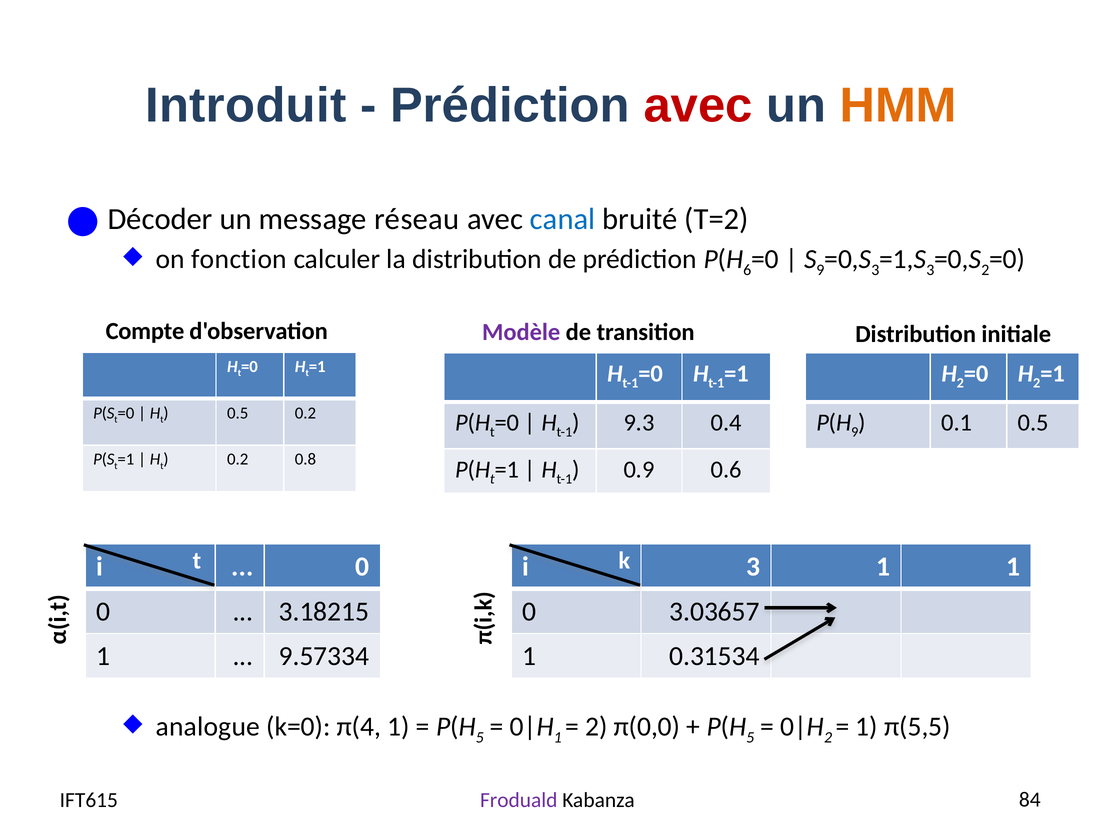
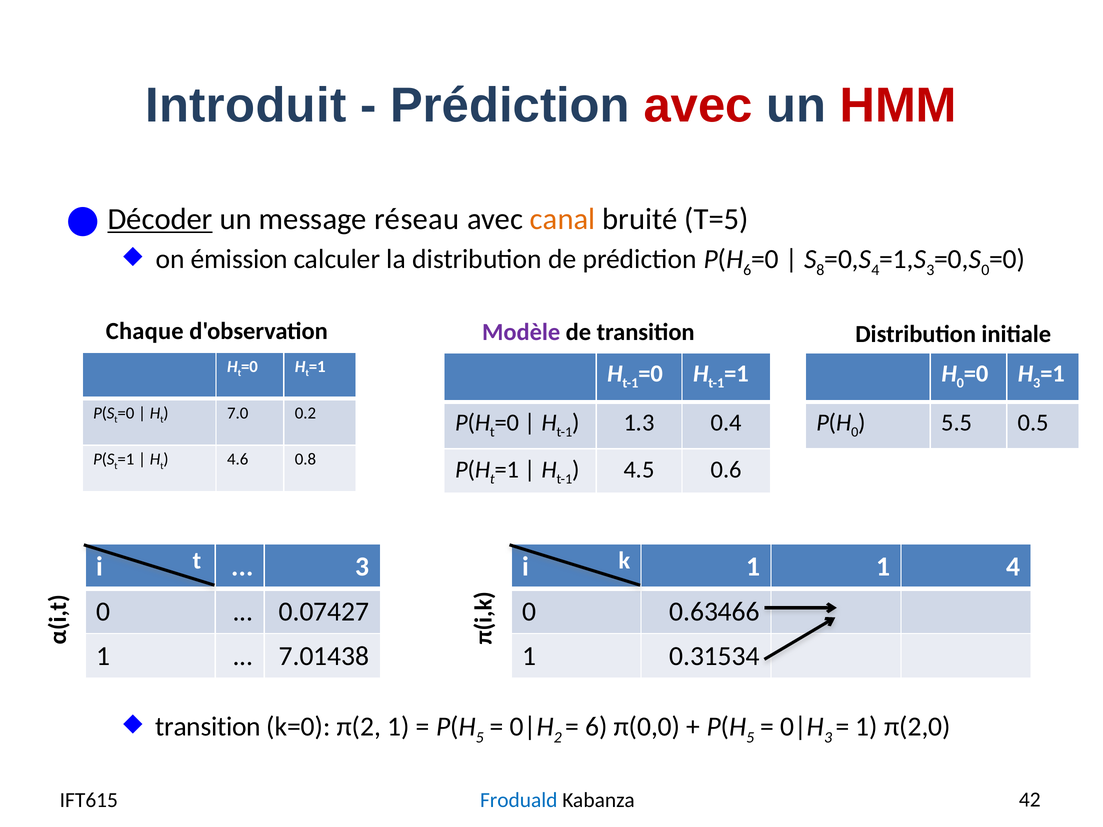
HMM colour: orange -> red
Décoder underline: none -> present
canal colour: blue -> orange
T=2: T=2 -> T=5
fonction: fonction -> émission
9 at (820, 270): 9 -> 8
3 at (875, 270): 3 -> 4
2 at (985, 270): 2 -> 0
Compte: Compte -> Chaque
2 at (960, 383): 2 -> 0
2 at (1037, 383): 2 -> 3
0.5 at (238, 413): 0.5 -> 7.0
9.3: 9.3 -> 1.3
9 at (855, 432): 9 -> 0
0.1: 0.1 -> 5.5
0.2 at (238, 460): 0.2 -> 4.6
0.9: 0.9 -> 4.5
0 at (362, 567): 0 -> 3
3 at (753, 567): 3 -> 1
1 1: 1 -> 4
3.18215: 3.18215 -> 0.07427
3.03657: 3.03657 -> 0.63466
9.57334: 9.57334 -> 7.01438
analogue at (208, 727): analogue -> transition
π(4: π(4 -> π(2
1 at (558, 738): 1 -> 2
2 at (596, 727): 2 -> 6
2 at (828, 738): 2 -> 3
π(5,5: π(5,5 -> π(2,0
Froduald colour: purple -> blue
84: 84 -> 42
